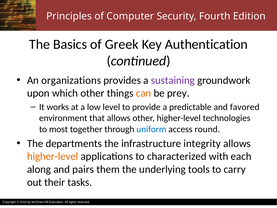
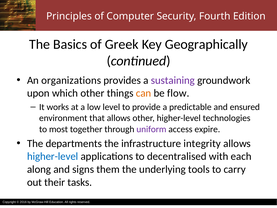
Authentication: Authentication -> Geographically
prey: prey -> flow
favored: favored -> ensured
uniform colour: blue -> purple
round: round -> expire
higher-level at (53, 156) colour: orange -> blue
characterized: characterized -> decentralised
pairs: pairs -> signs
